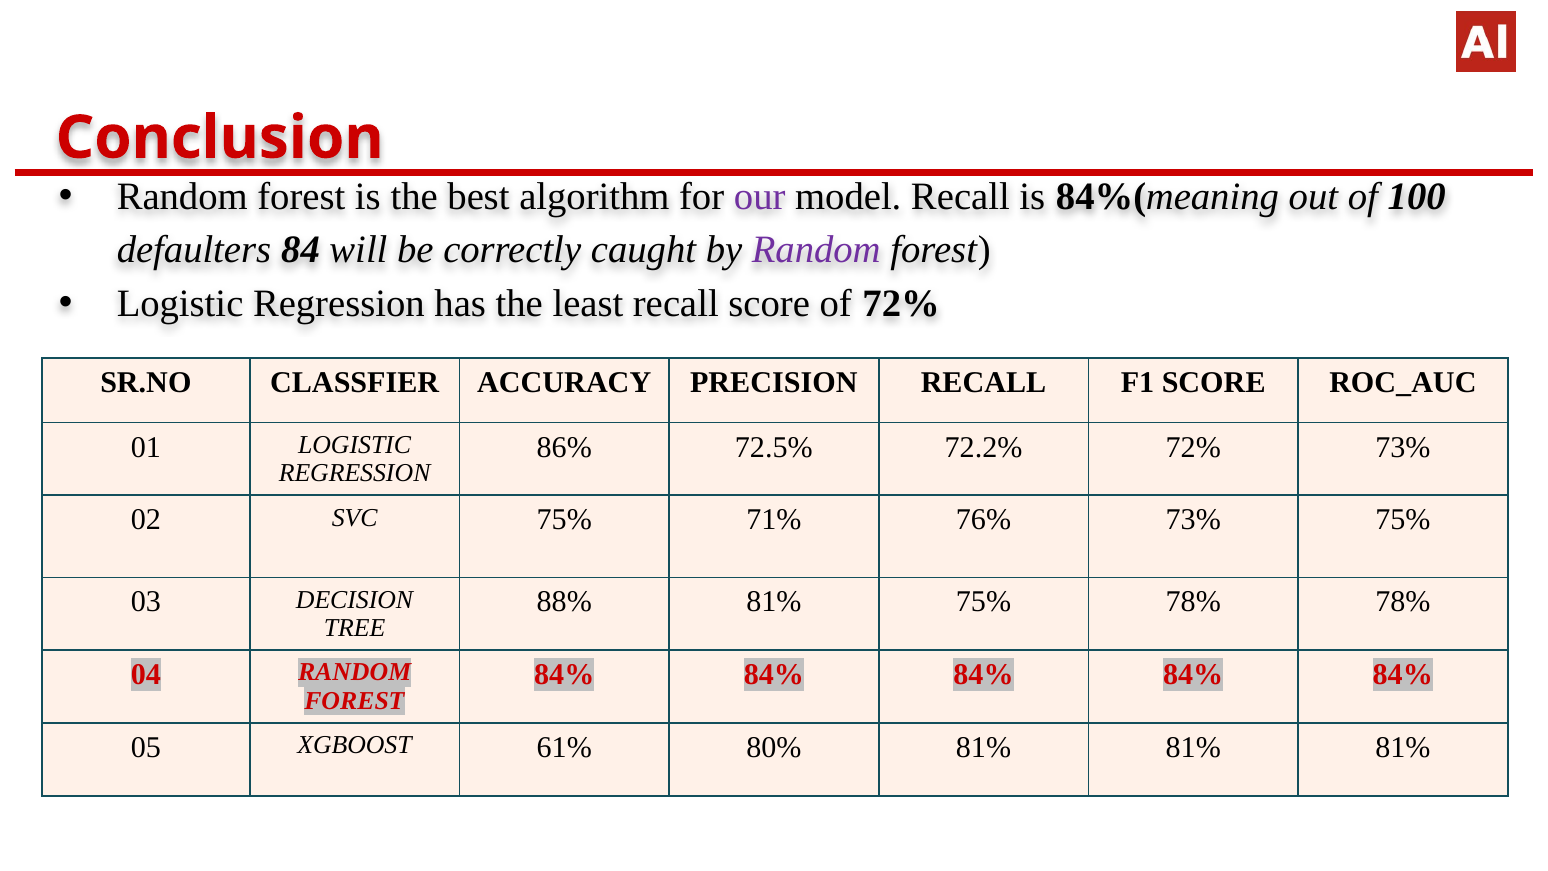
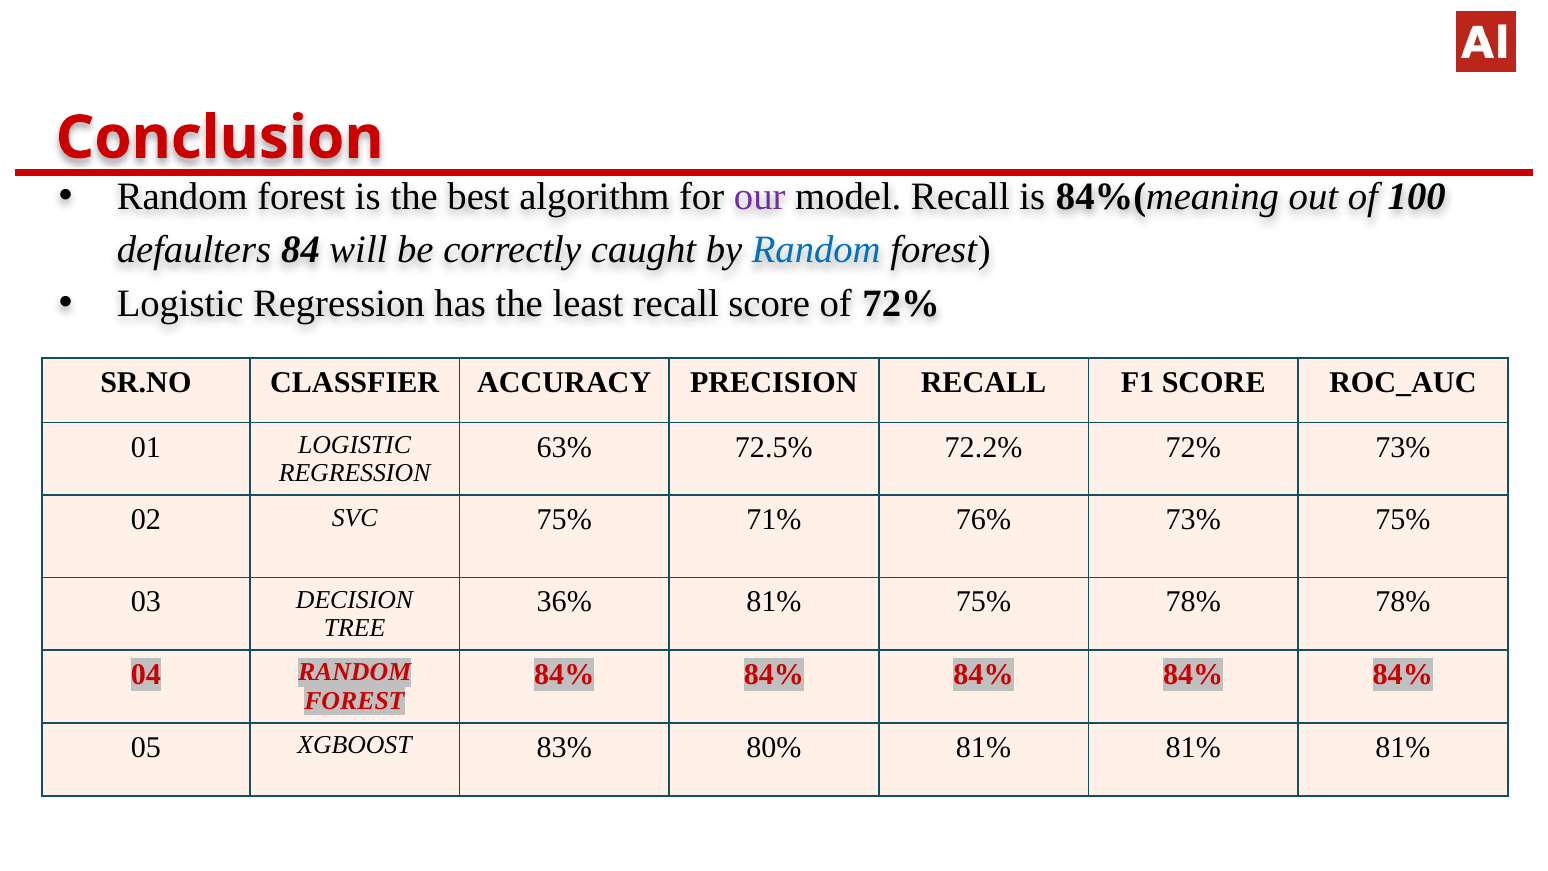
Random at (816, 250) colour: purple -> blue
86%: 86% -> 63%
88%: 88% -> 36%
61%: 61% -> 83%
